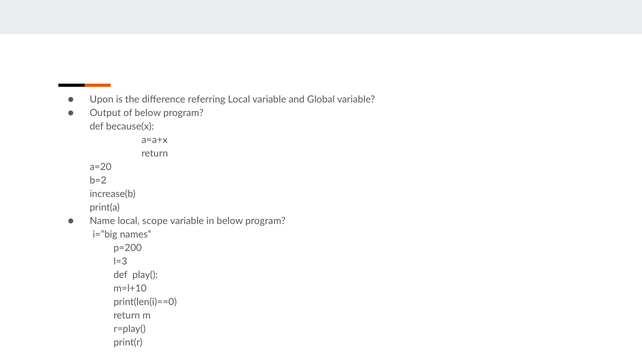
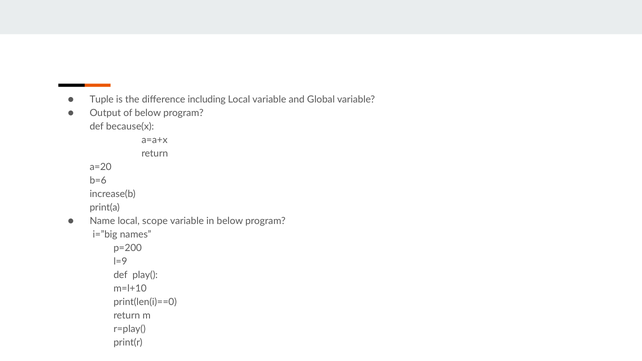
Upon: Upon -> Tuple
referring: referring -> including
b=2: b=2 -> b=6
l=3: l=3 -> l=9
